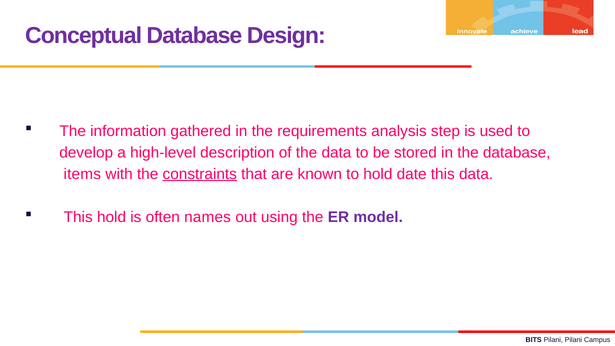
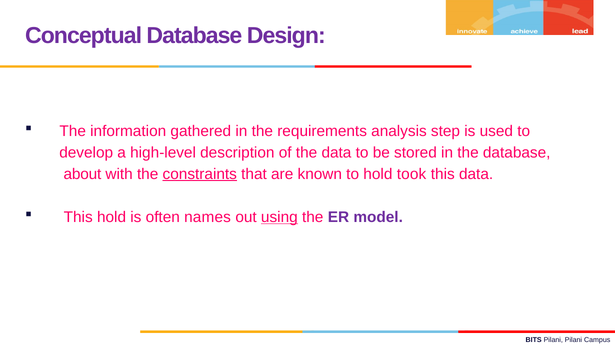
items: items -> about
date: date -> took
using underline: none -> present
